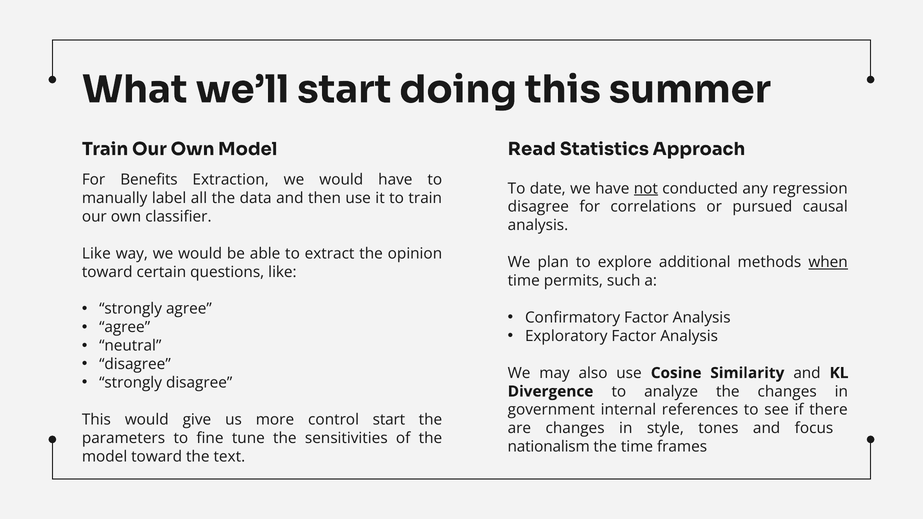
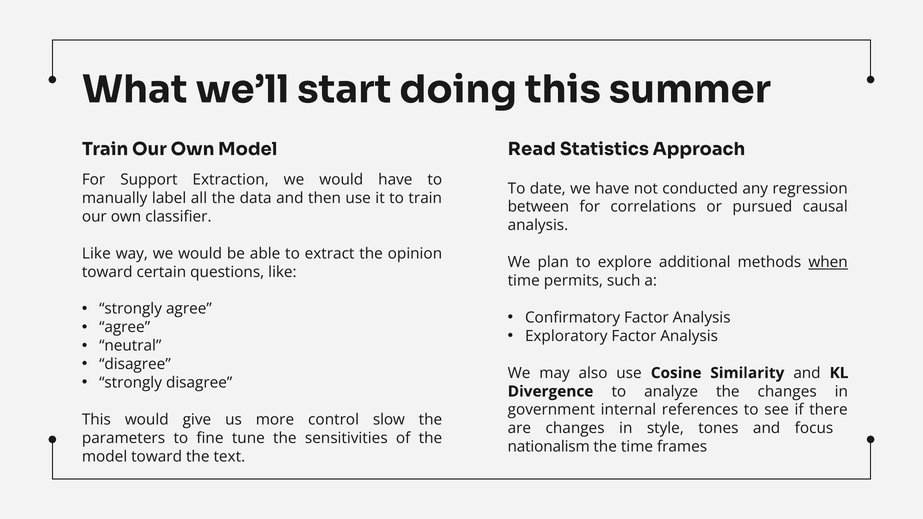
Benefits: Benefits -> Support
not underline: present -> none
disagree at (538, 207): disagree -> between
control start: start -> slow
